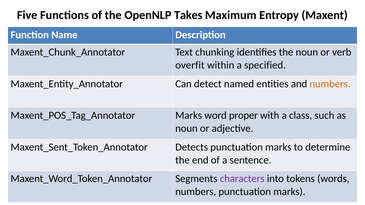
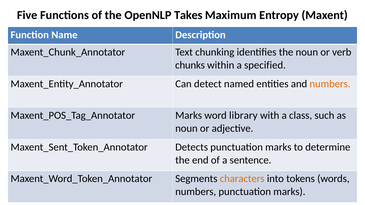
overfit: overfit -> chunks
proper: proper -> library
characters colour: purple -> orange
